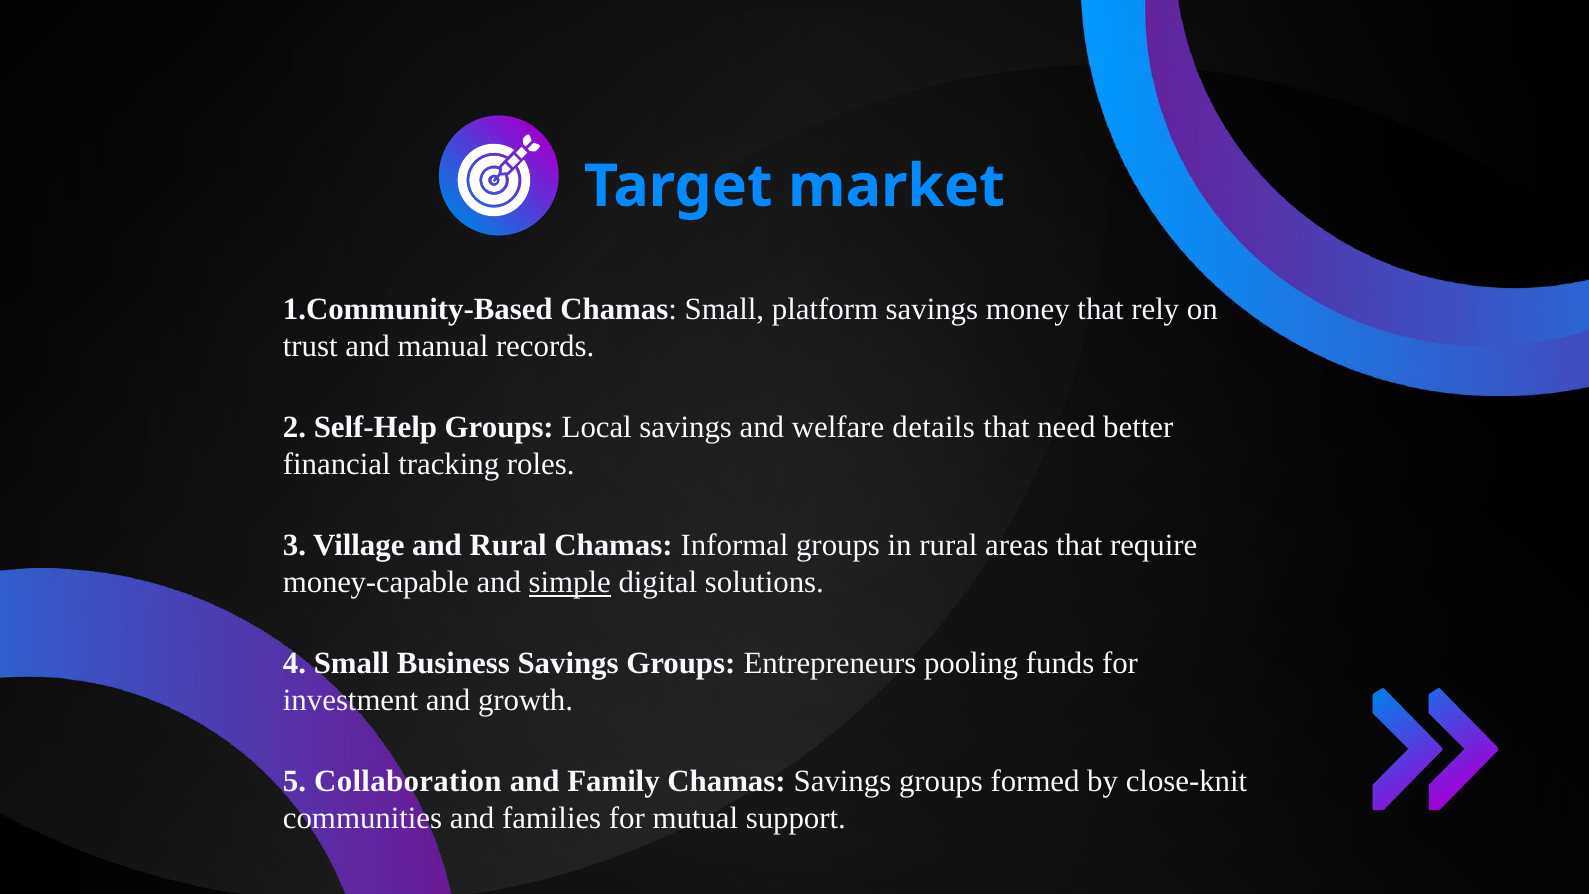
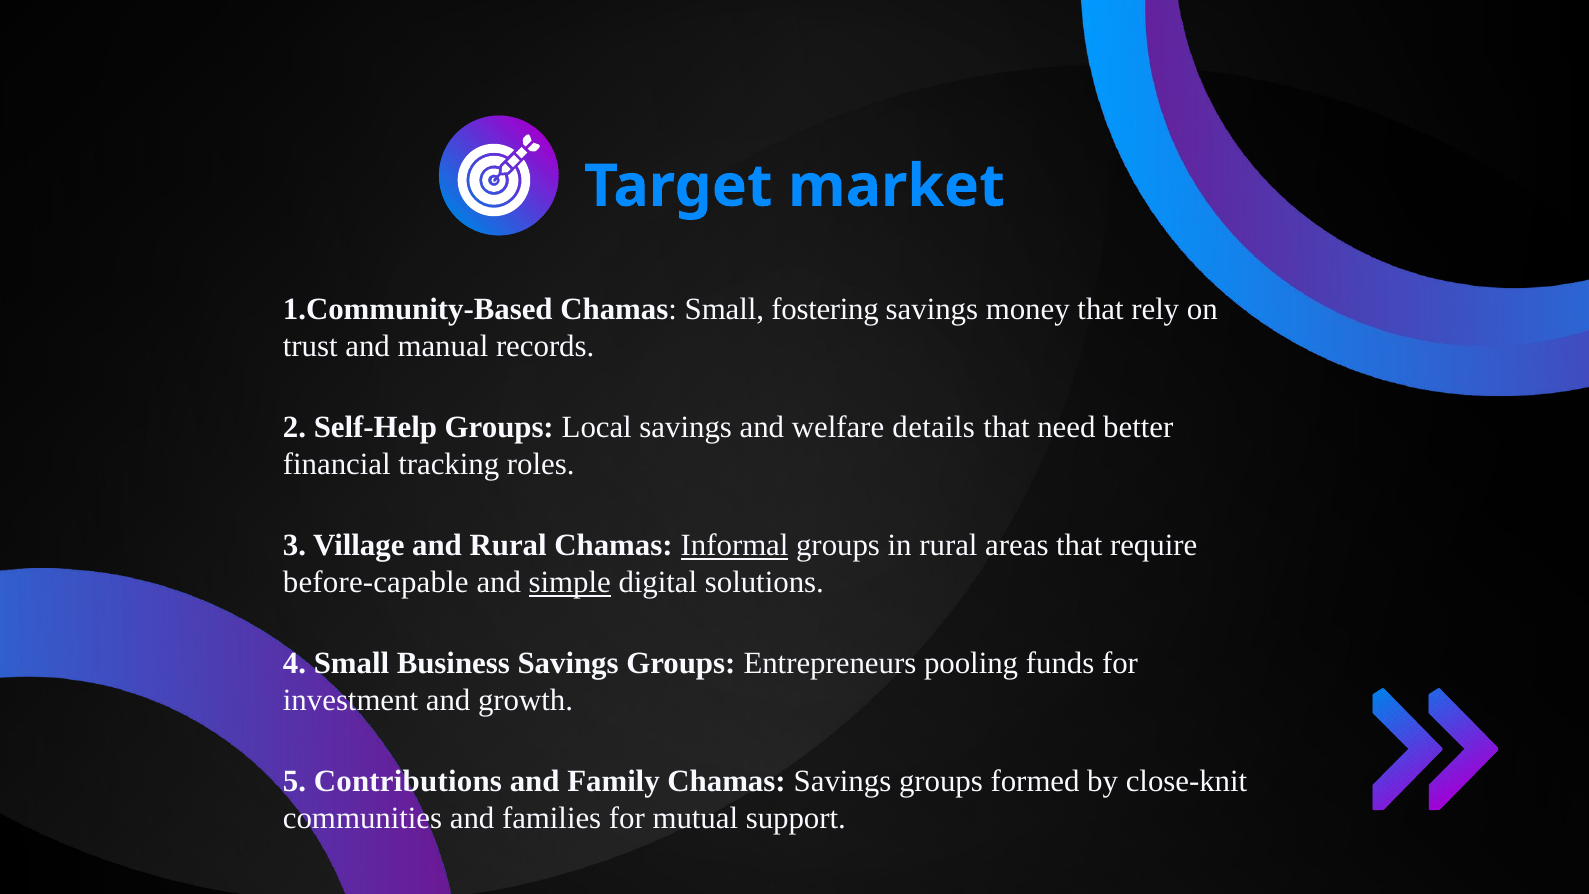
platform: platform -> fostering
Informal underline: none -> present
money-capable: money-capable -> before-capable
Collaboration: Collaboration -> Contributions
